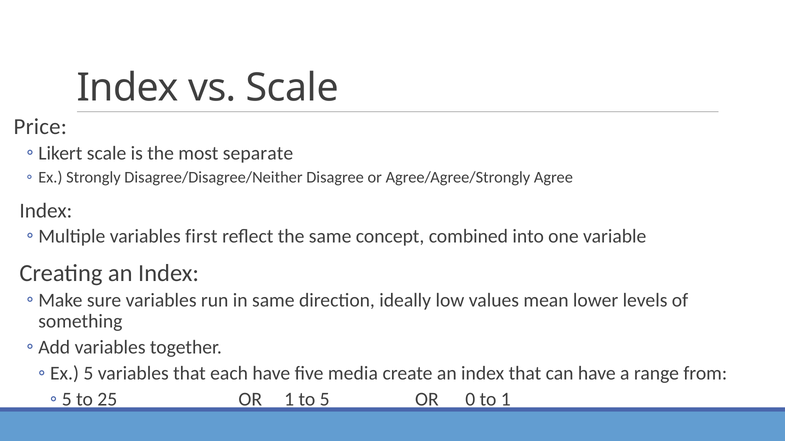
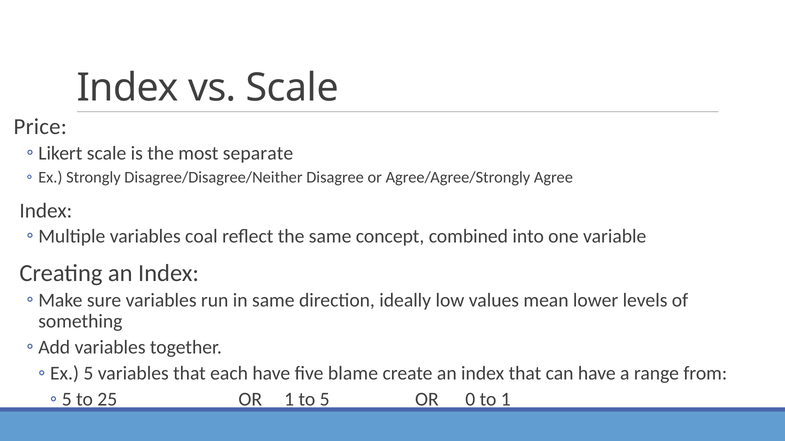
first: first -> coal
media: media -> blame
